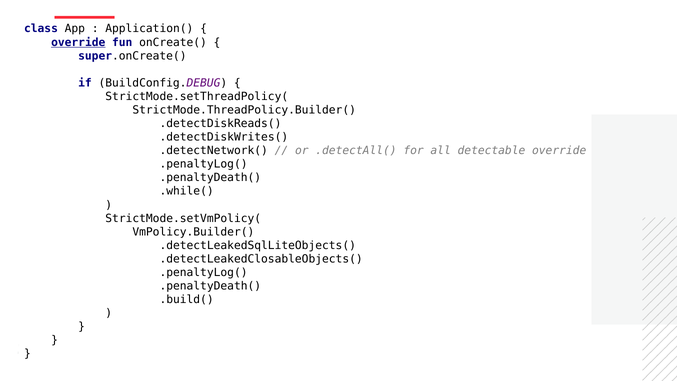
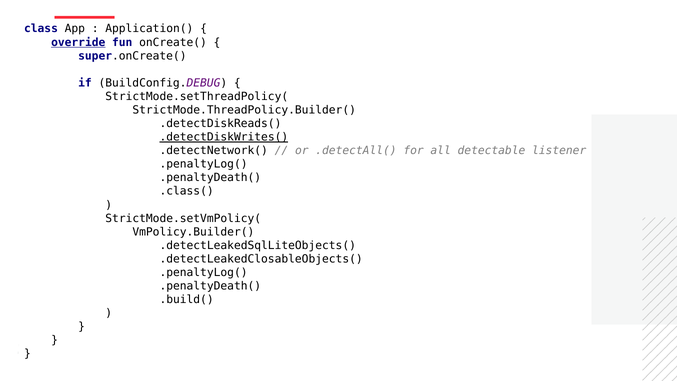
.detectDiskWrites( underline: none -> present
detectable override: override -> listener
.while(: .while( -> .class(
